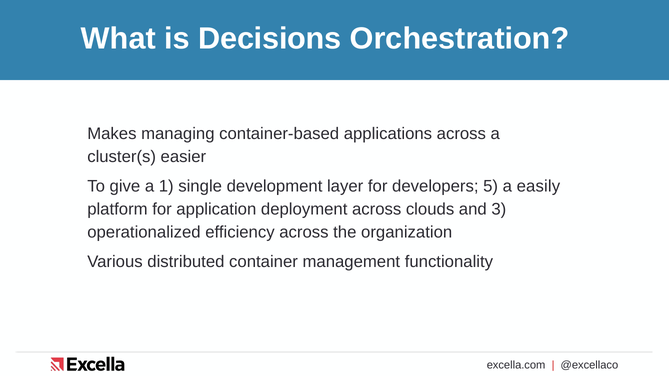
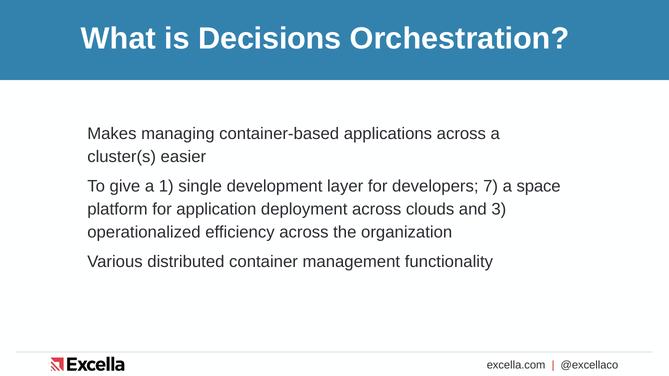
5: 5 -> 7
easily: easily -> space
